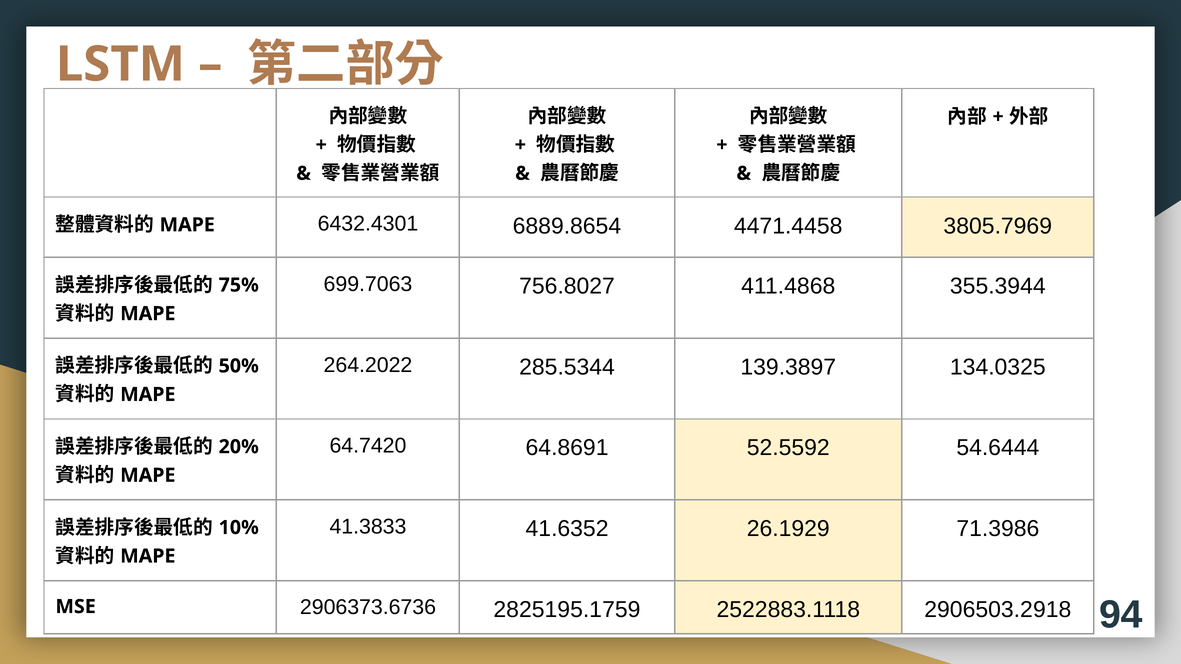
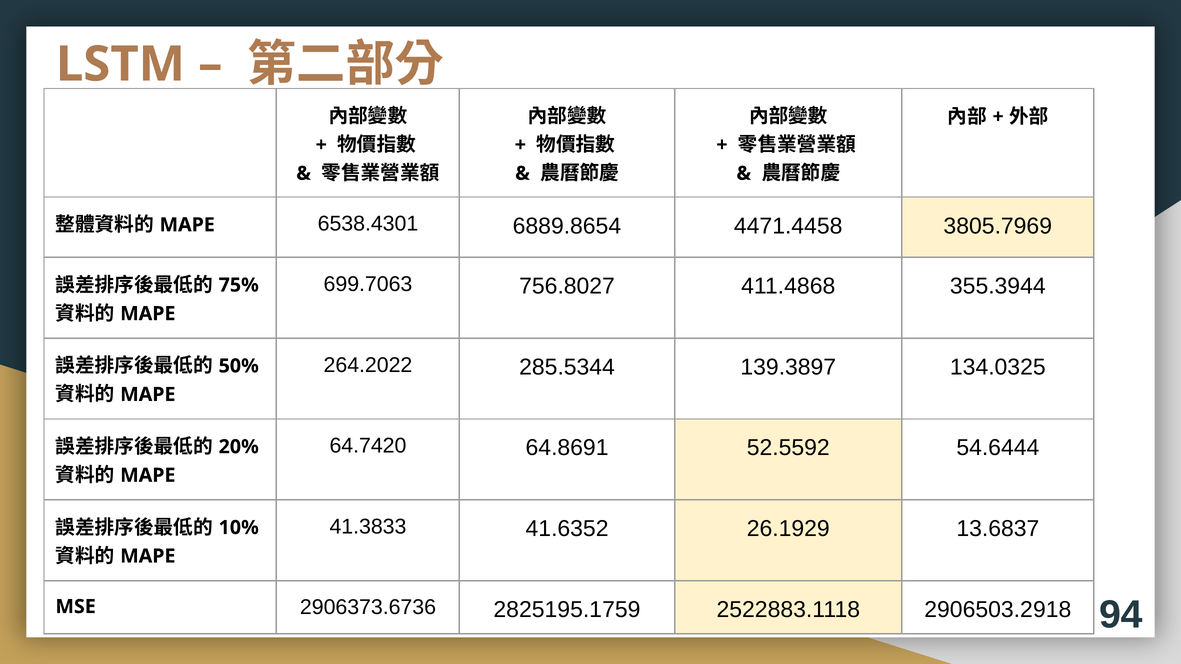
6432.4301: 6432.4301 -> 6538.4301
71.3986: 71.3986 -> 13.6837
